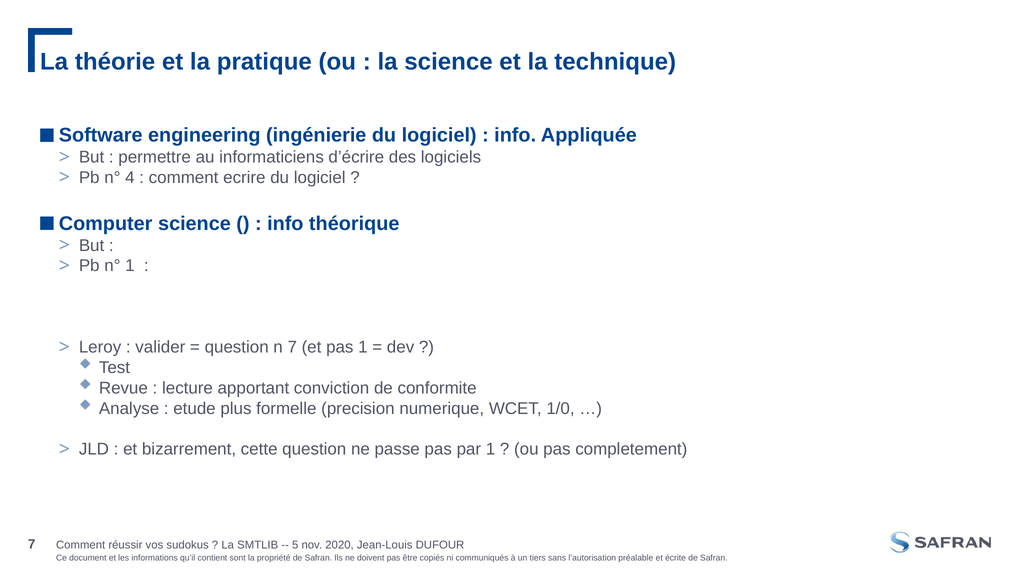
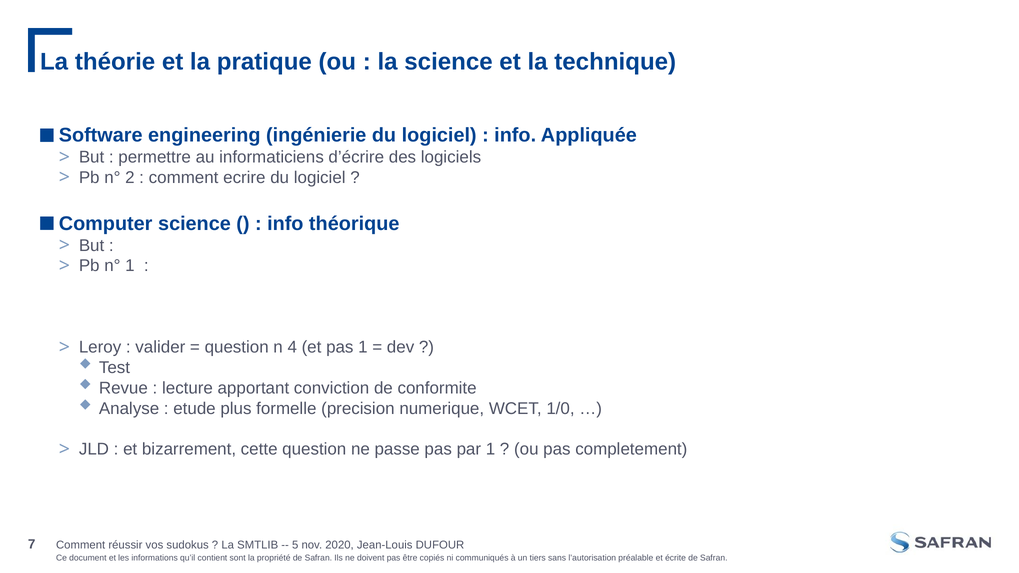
4: 4 -> 2
n 7: 7 -> 4
